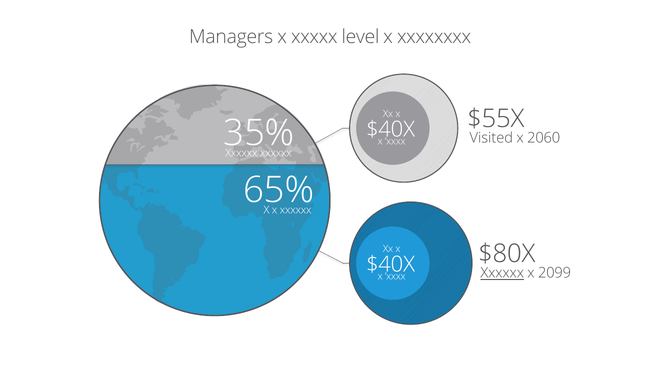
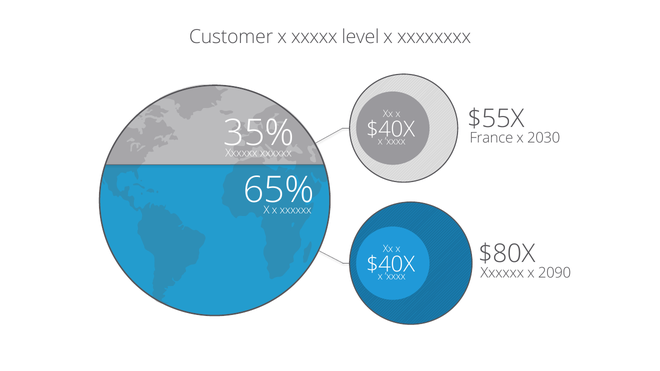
Managers: Managers -> Customer
Visited: Visited -> France
2060: 2060 -> 2030
Xxxxxx at (502, 273) underline: present -> none
2099: 2099 -> 2090
